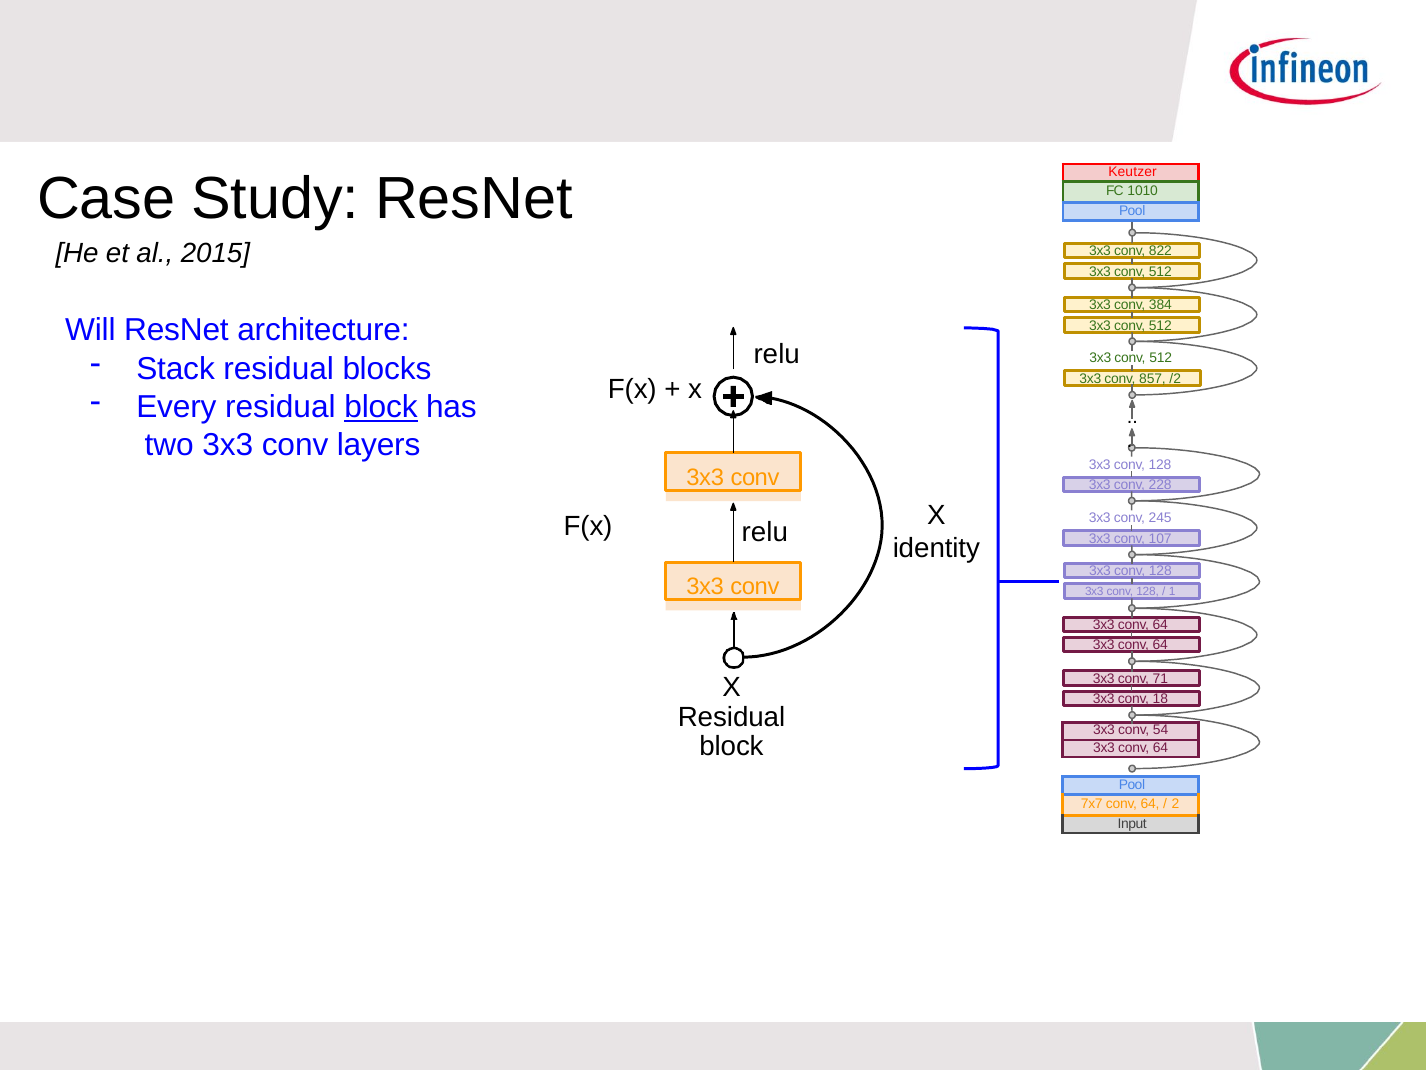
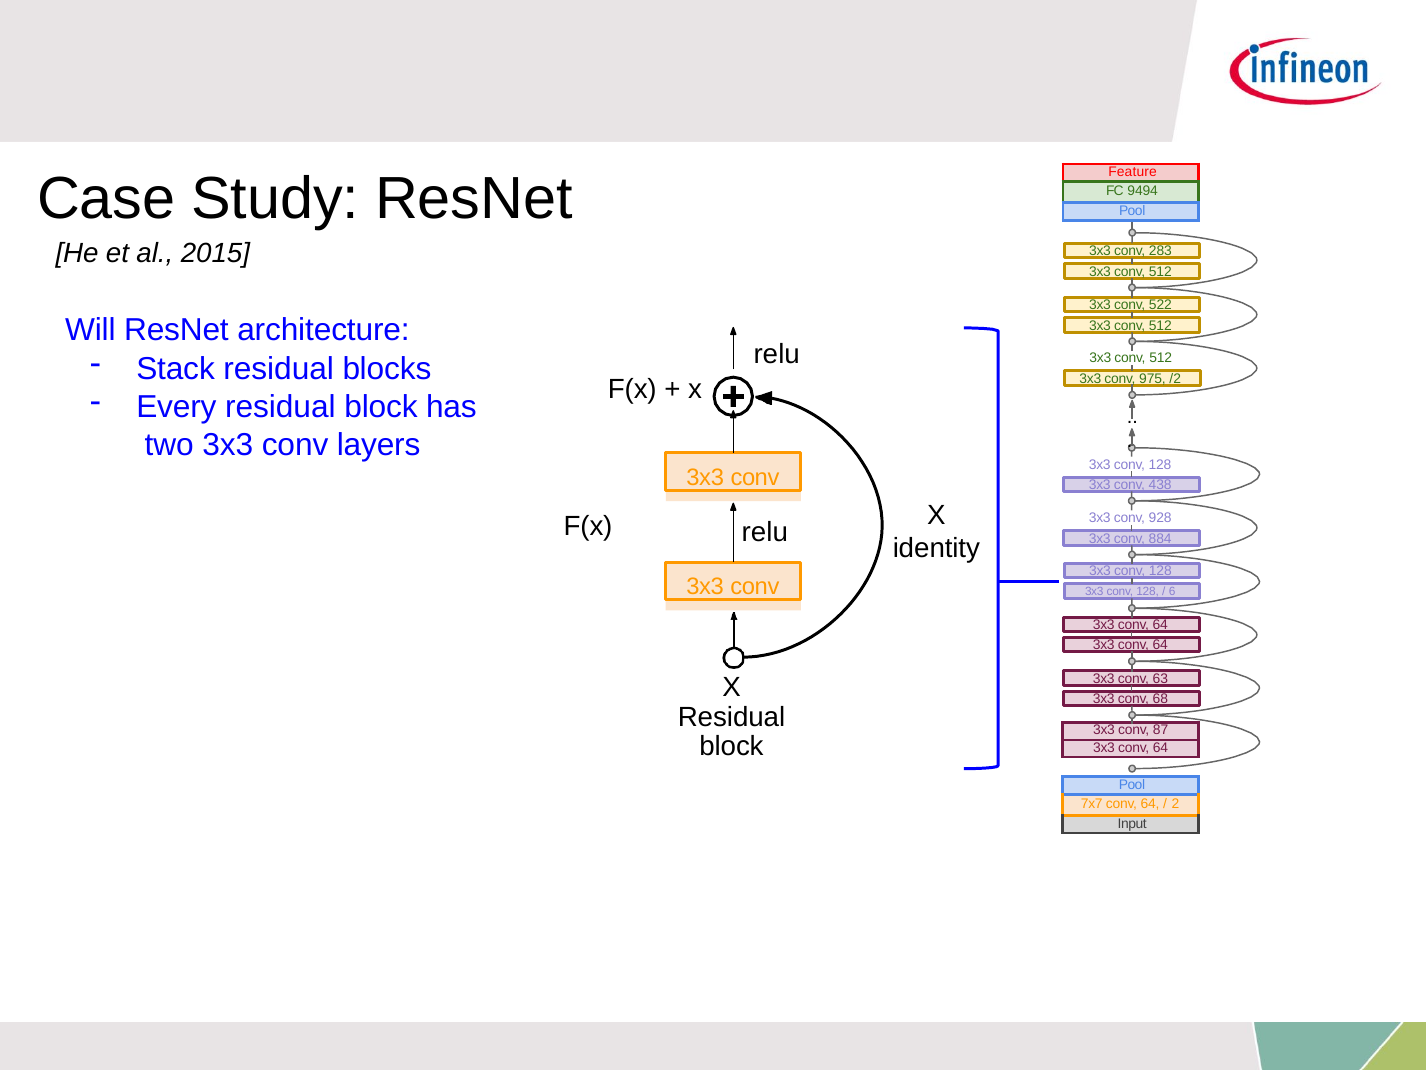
Keutzer: Keutzer -> Feature
1010: 1010 -> 9494
822: 822 -> 283
384: 384 -> 522
857: 857 -> 975
block at (381, 407) underline: present -> none
228: 228 -> 438
245: 245 -> 928
107: 107 -> 884
1 at (1172, 591): 1 -> 6
71: 71 -> 63
18: 18 -> 68
54: 54 -> 87
